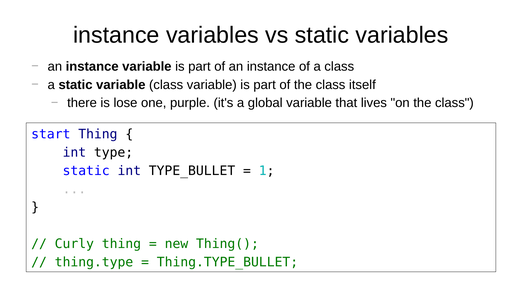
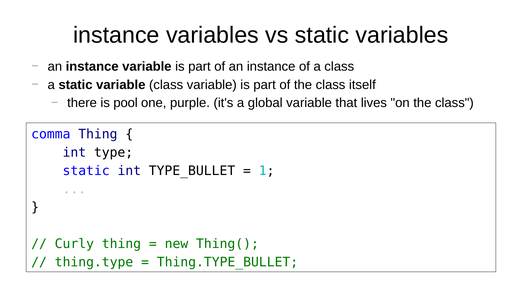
lose: lose -> pool
start: start -> comma
